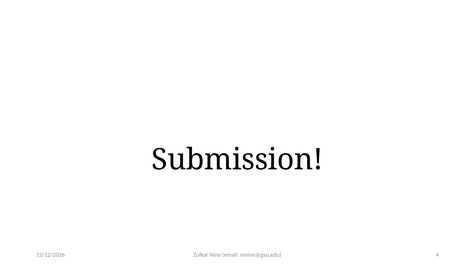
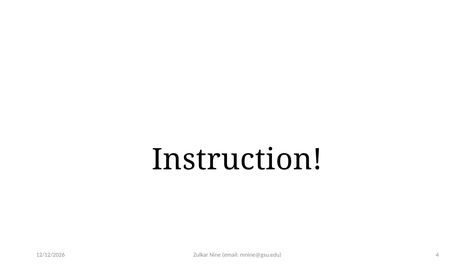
Submission: Submission -> Instruction
